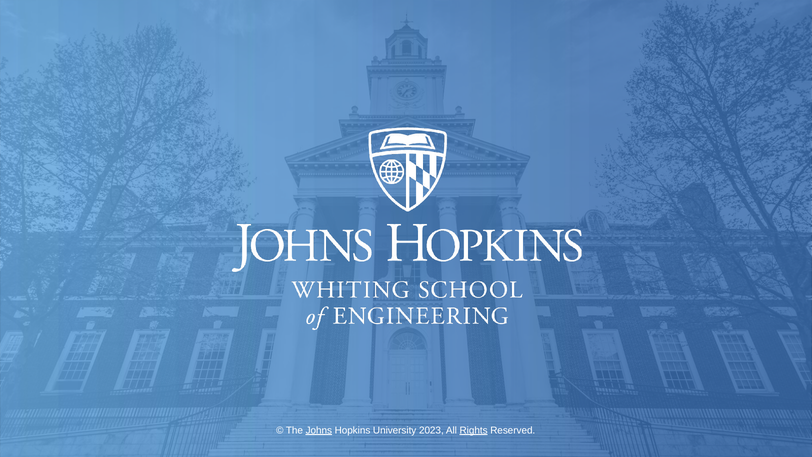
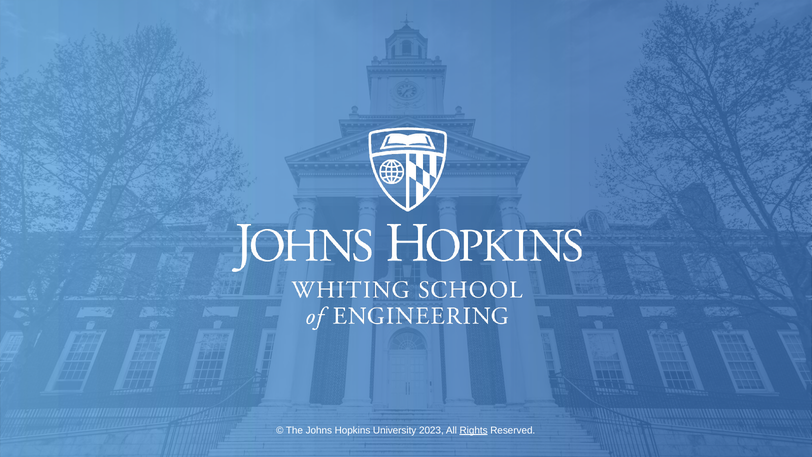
Johns underline: present -> none
